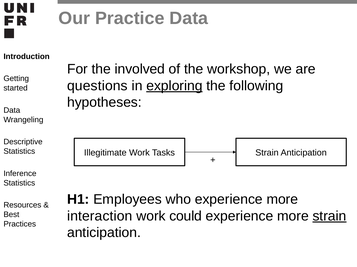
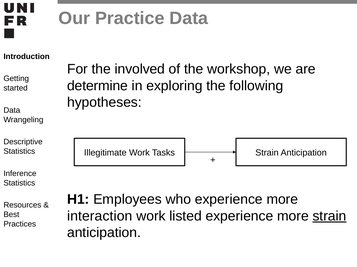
questions: questions -> determine
exploring underline: present -> none
could: could -> listed
